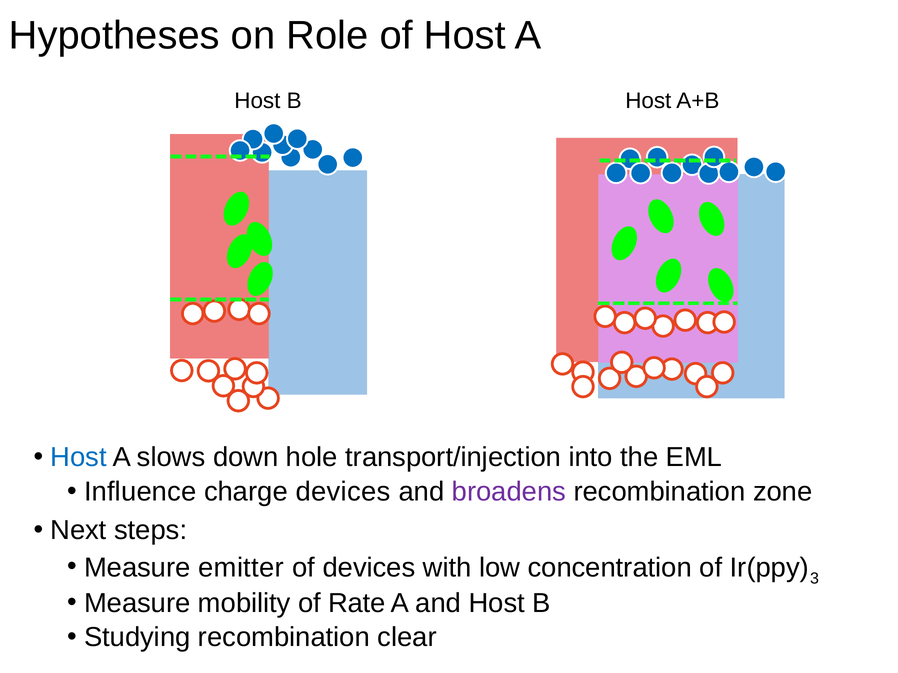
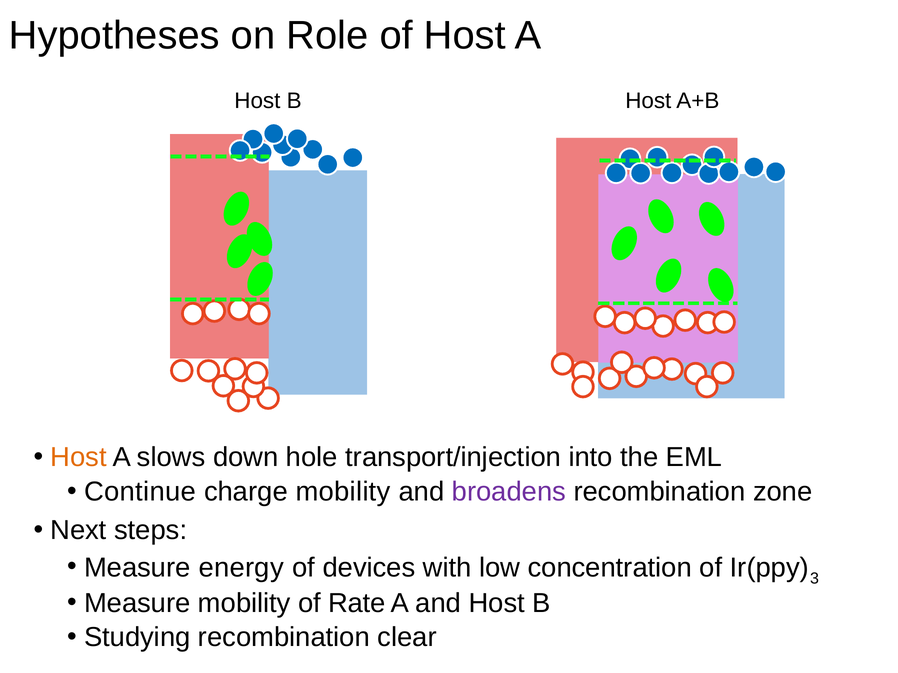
Host at (79, 458) colour: blue -> orange
Influence: Influence -> Continue
charge devices: devices -> mobility
emitter: emitter -> energy
